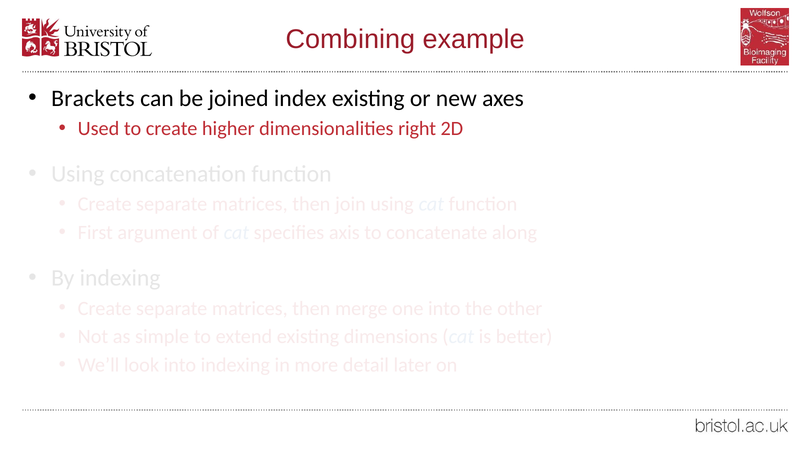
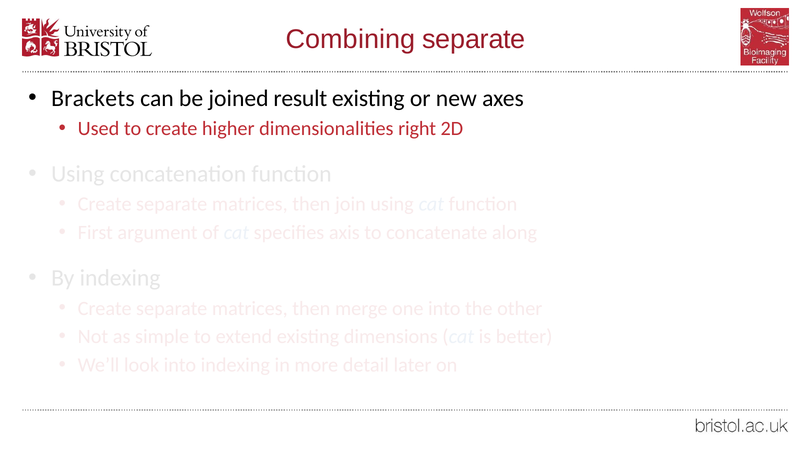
Combining example: example -> separate
index: index -> result
